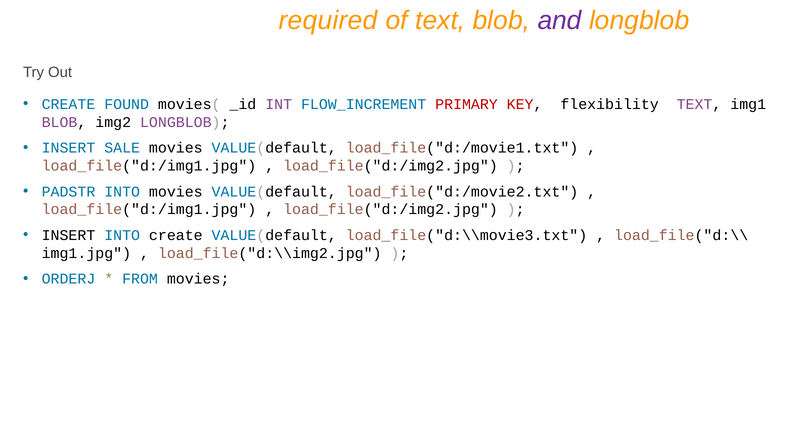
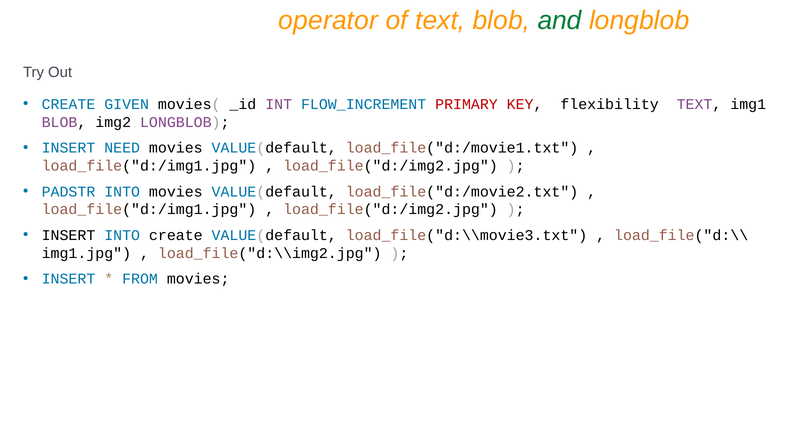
required: required -> operator
and colour: purple -> green
FOUND: FOUND -> GIVEN
SALE: SALE -> NEED
ORDERJ at (68, 279): ORDERJ -> INSERT
